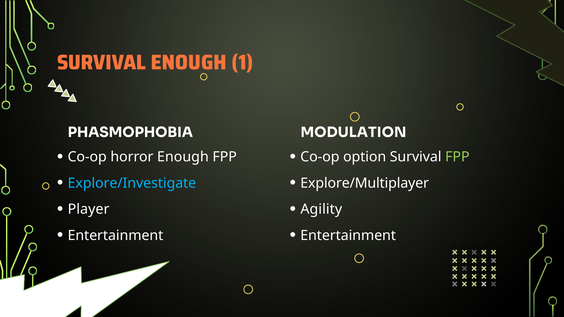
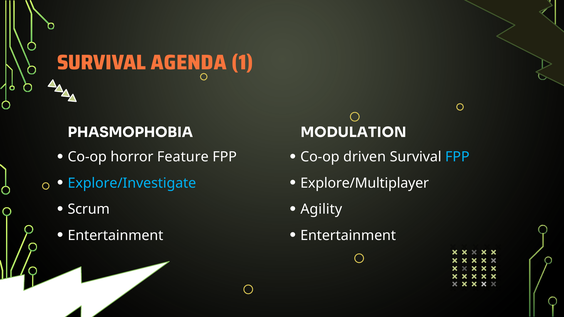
SURVIVAL ENOUGH: ENOUGH -> AGENDA
horror Enough: Enough -> Feature
option: option -> driven
FPP at (457, 157) colour: light green -> light blue
Player: Player -> Scrum
